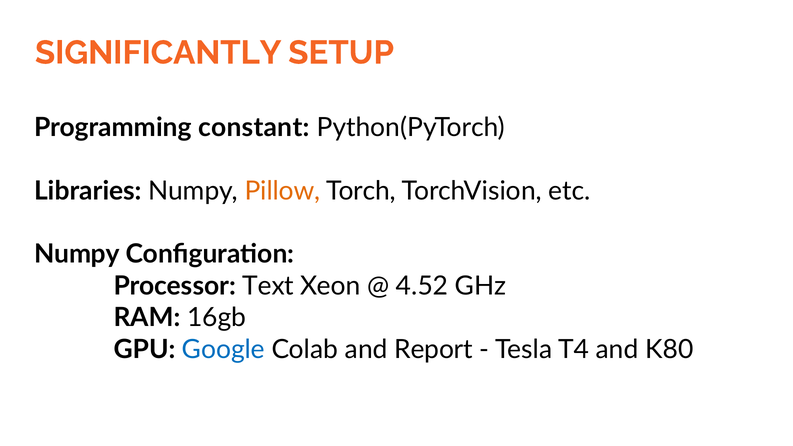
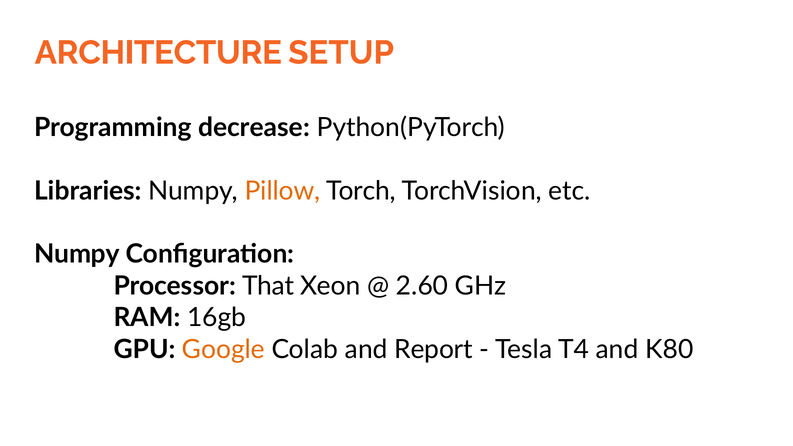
SIGNIFICANTLY: SIGNIFICANTLY -> ARCHITECTURE
constant: constant -> decrease
Text: Text -> That
4.52: 4.52 -> 2.60
Google colour: blue -> orange
